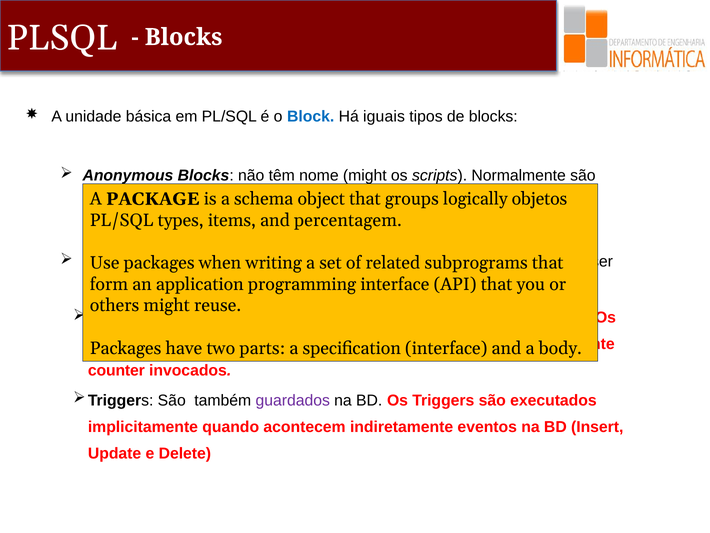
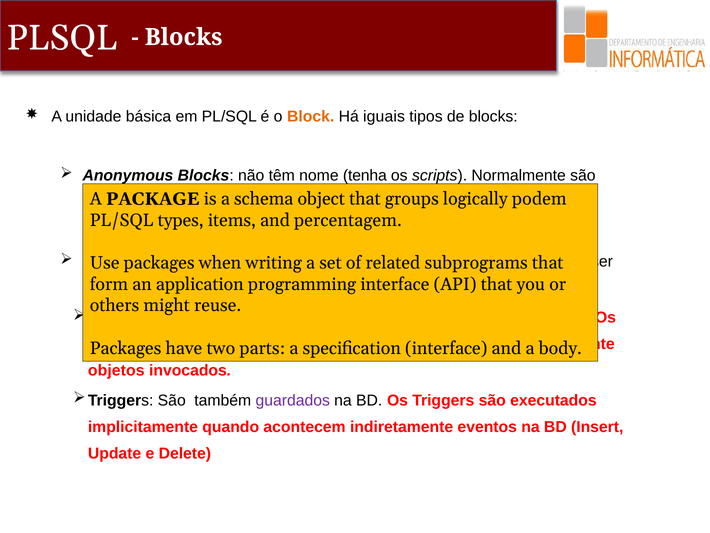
Block colour: blue -> orange
nome might: might -> tenha
objetos at (539, 199): objetos -> podem
counter: counter -> objetos
